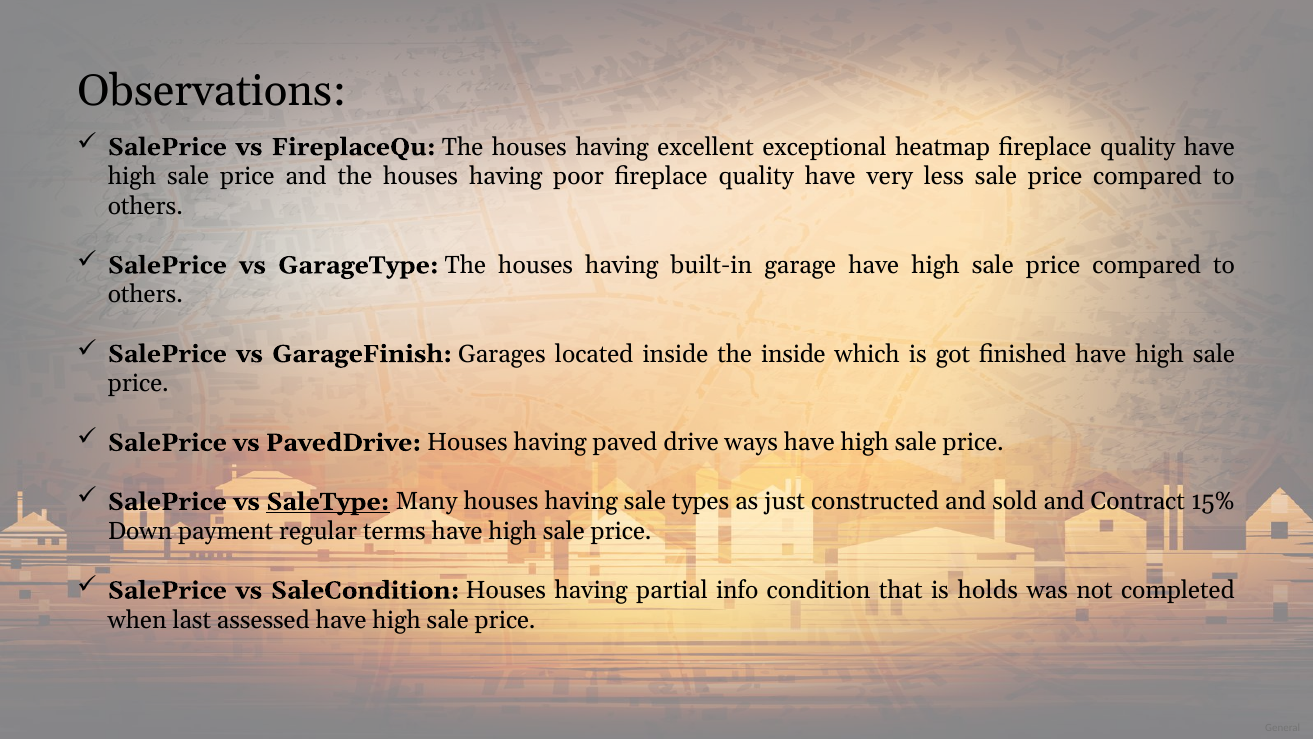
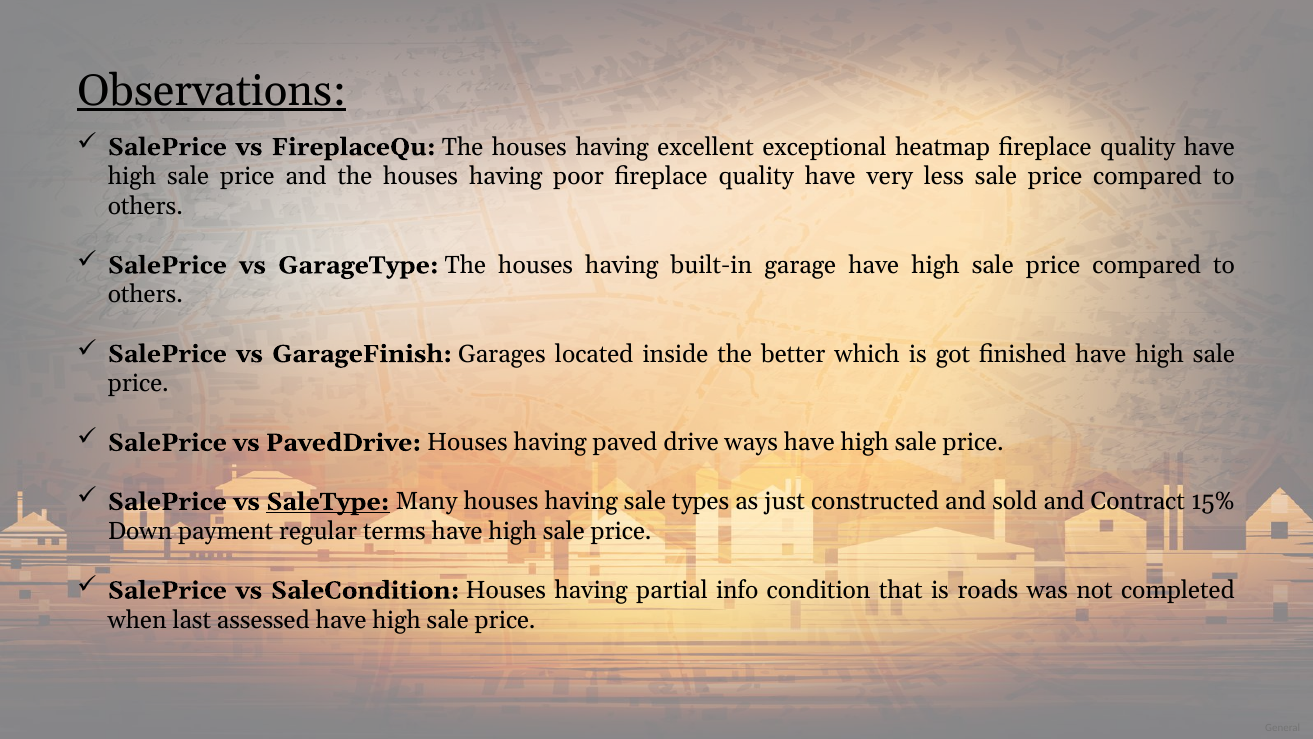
Observations underline: none -> present
the inside: inside -> better
holds: holds -> roads
